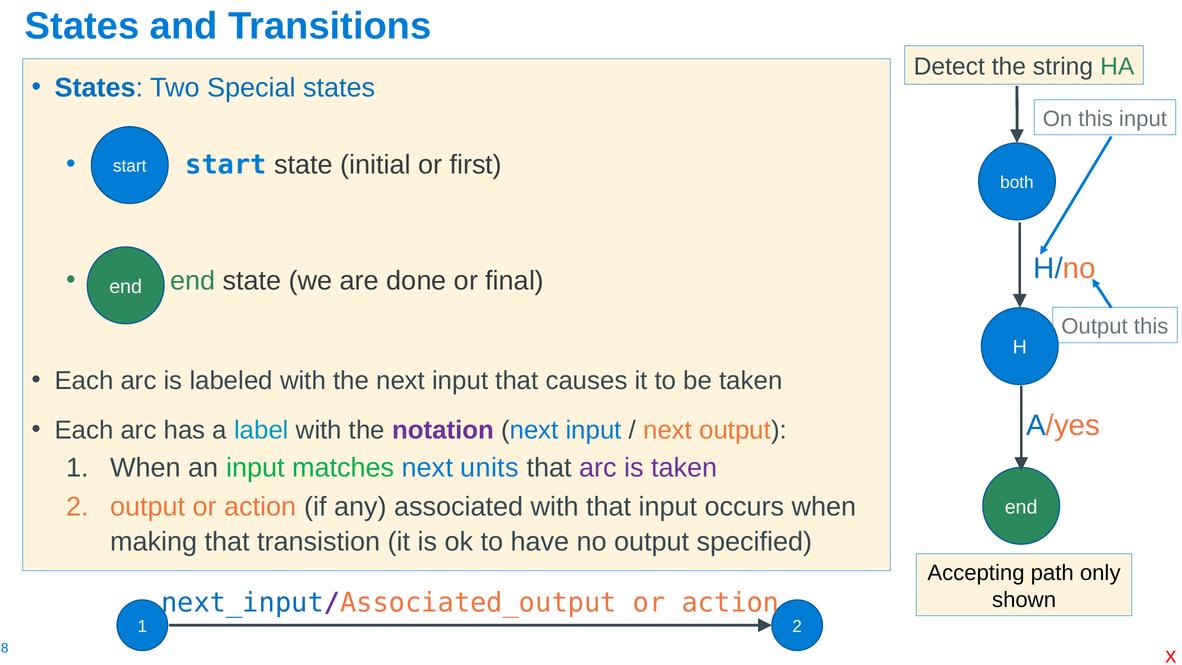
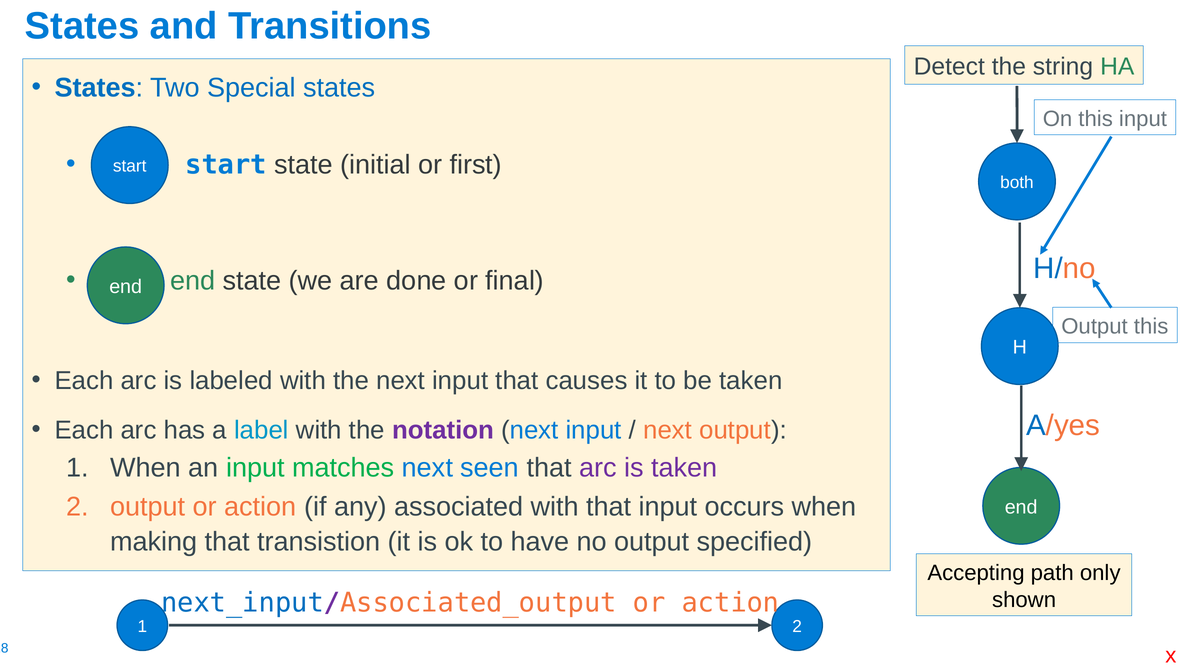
units: units -> seen
